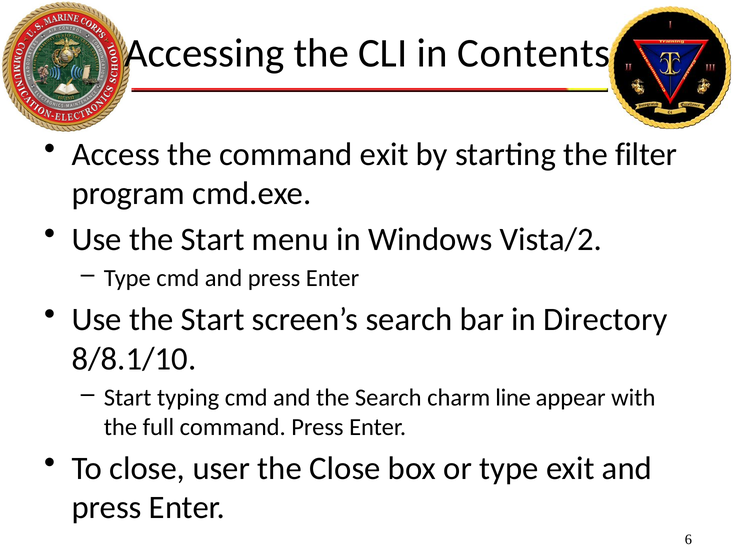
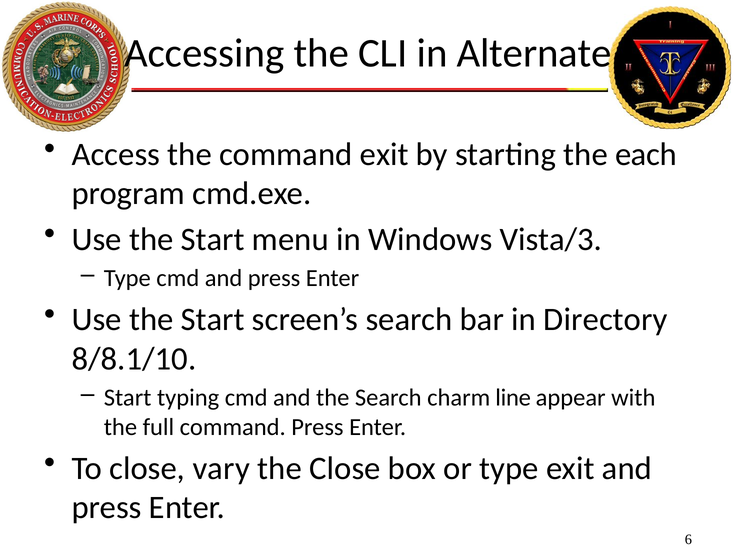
Contents: Contents -> Alternate
filter: filter -> each
Vista/2: Vista/2 -> Vista/3
user: user -> vary
